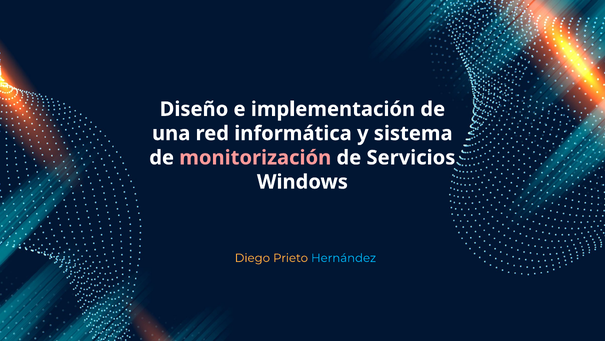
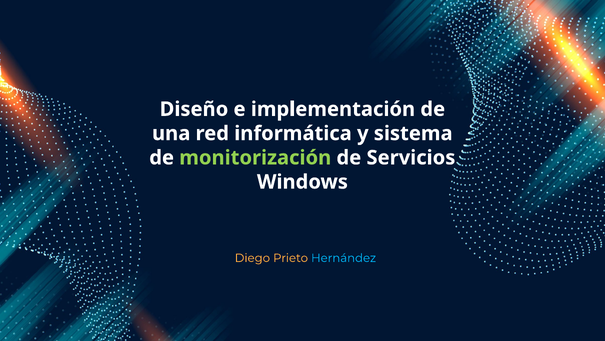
monitorización colour: pink -> light green
